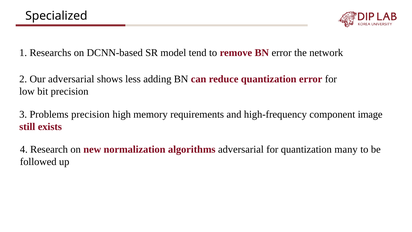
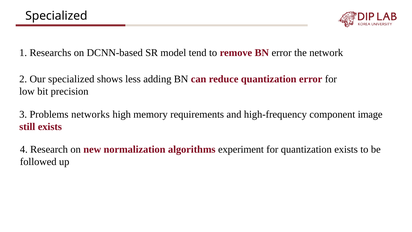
Our adversarial: adversarial -> specialized
Problems precision: precision -> networks
algorithms adversarial: adversarial -> experiment
quantization many: many -> exists
